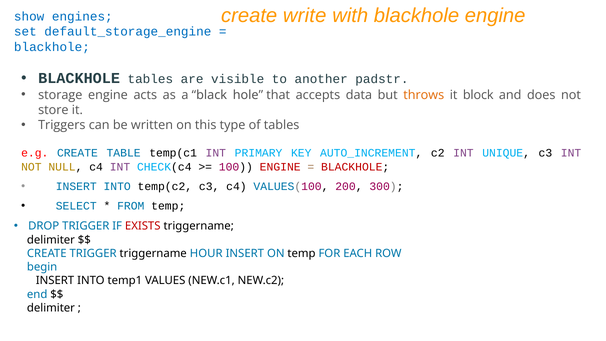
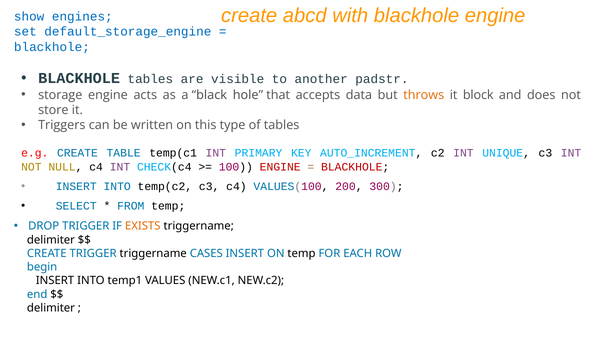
write: write -> abcd
EXISTS colour: red -> orange
HOUR: HOUR -> CASES
